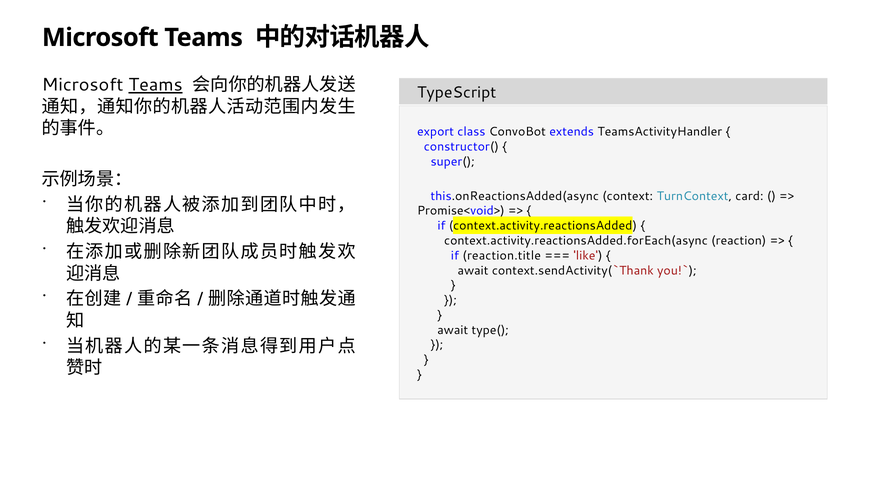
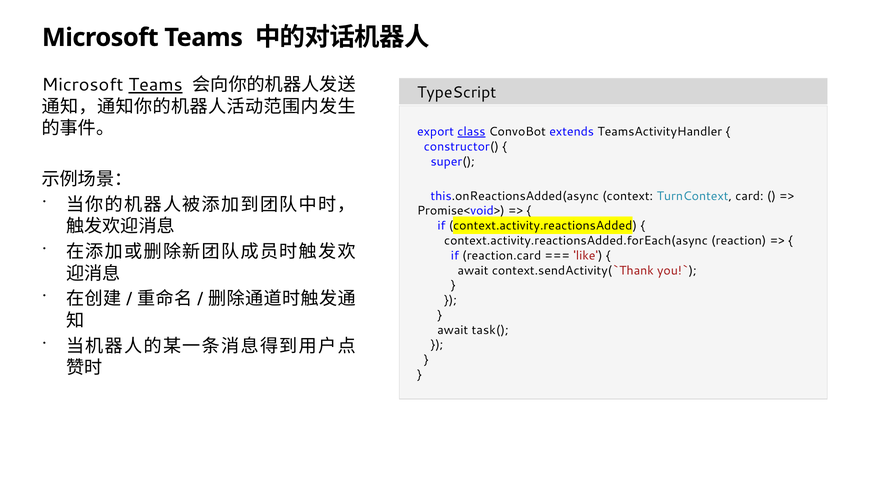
class underline: none -> present
reaction.title: reaction.title -> reaction.card
type(: type( -> task(
